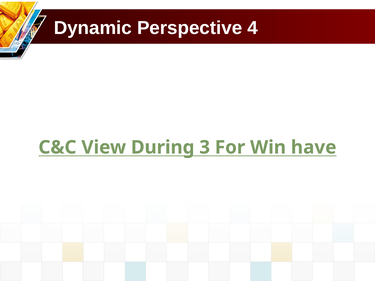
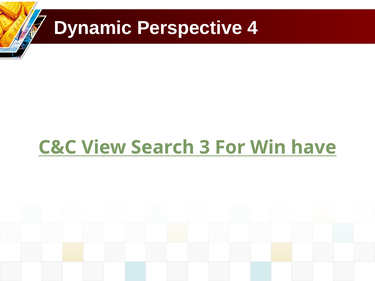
During: During -> Search
